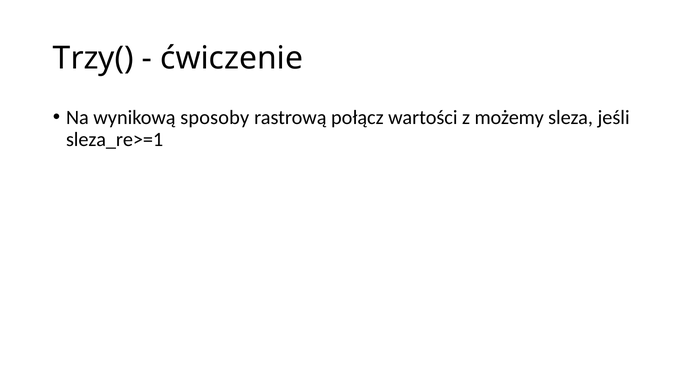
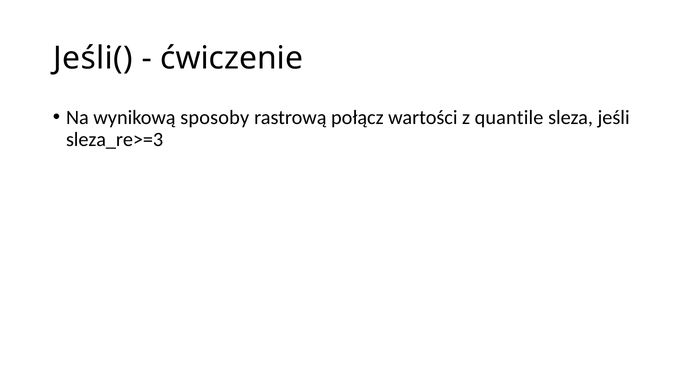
Trzy(: Trzy( -> Jeśli(
możemy: możemy -> quantile
sleza_re>=1: sleza_re>=1 -> sleza_re>=3
